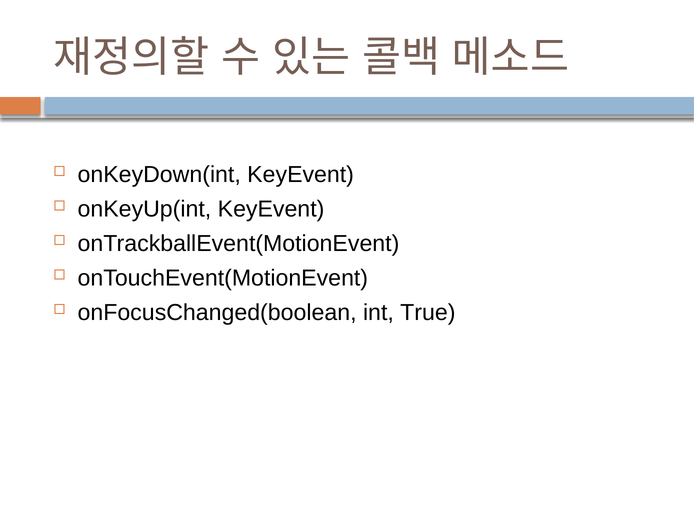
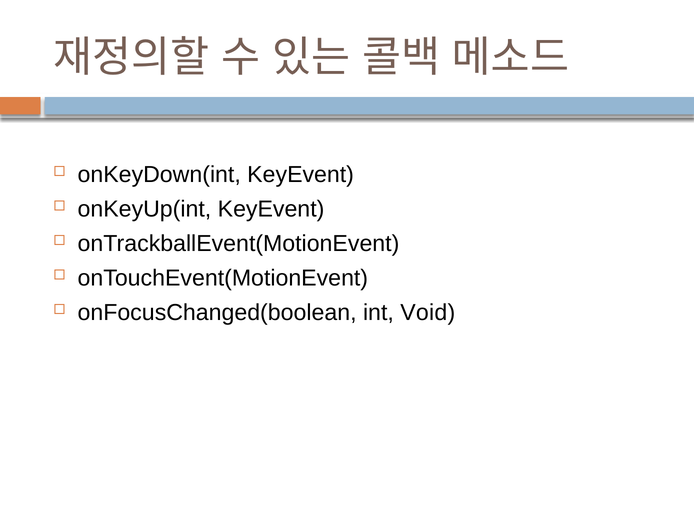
True: True -> Void
